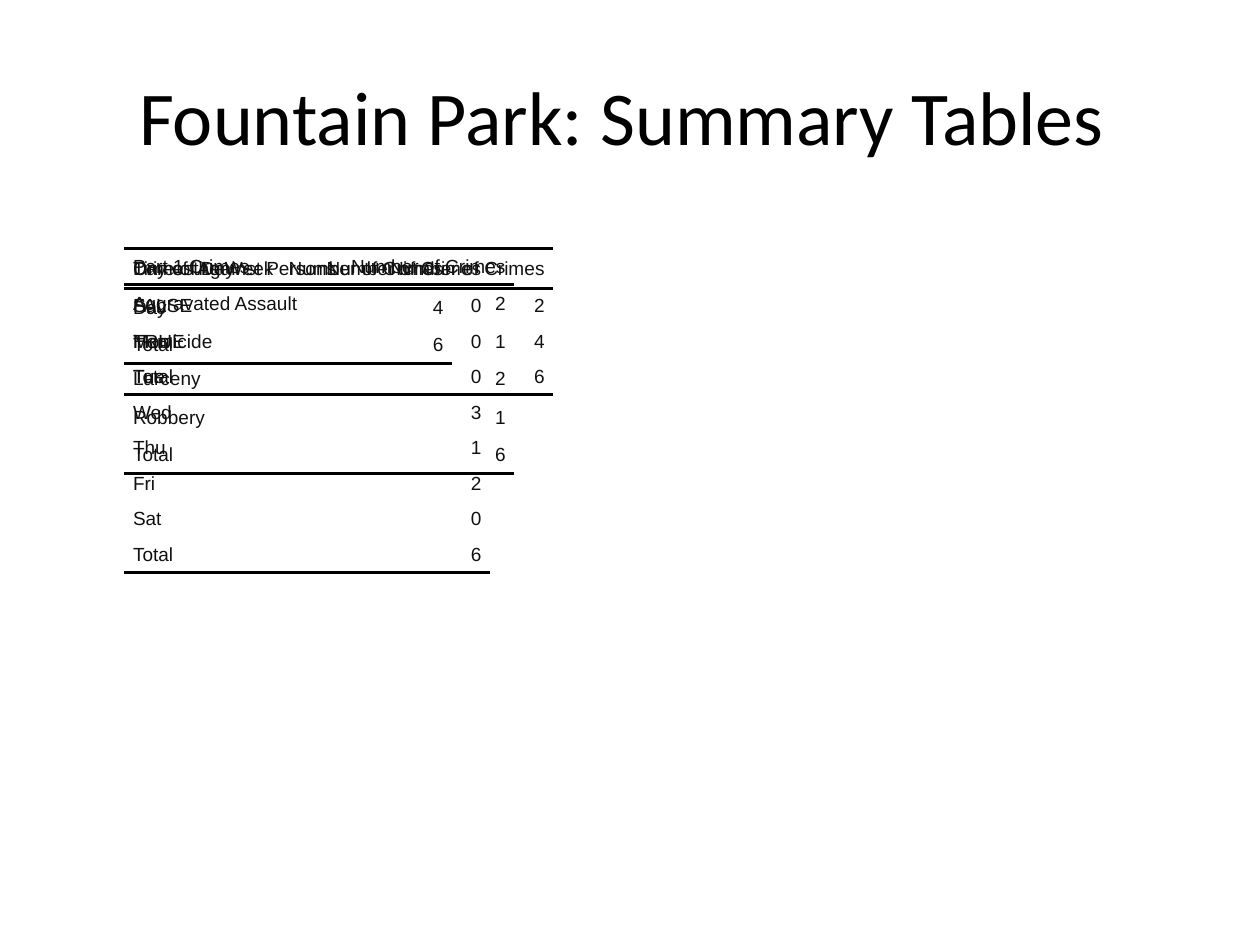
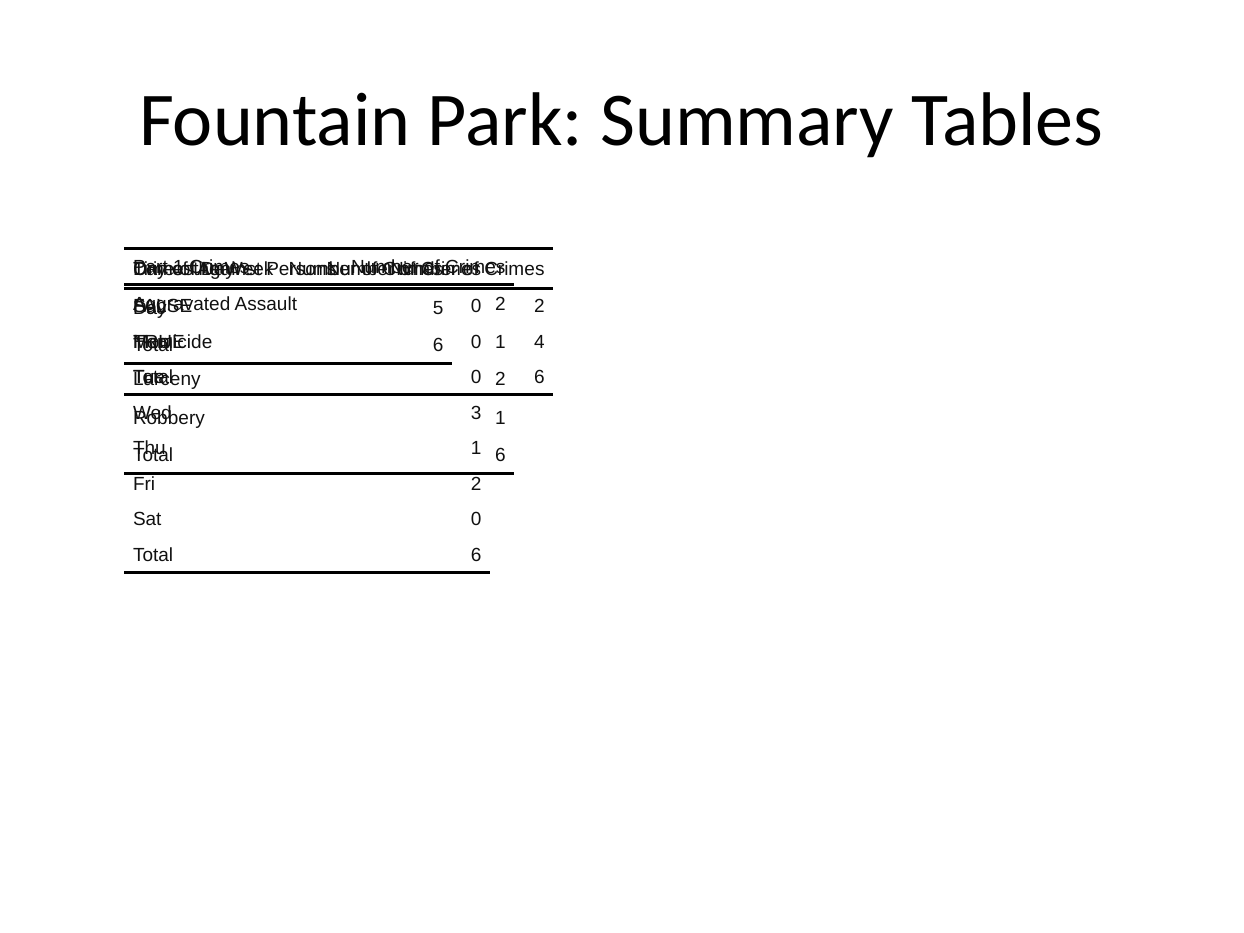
4 at (438, 308): 4 -> 5
